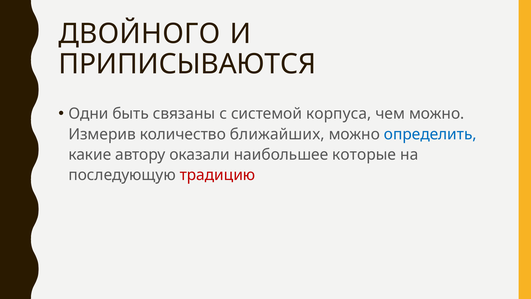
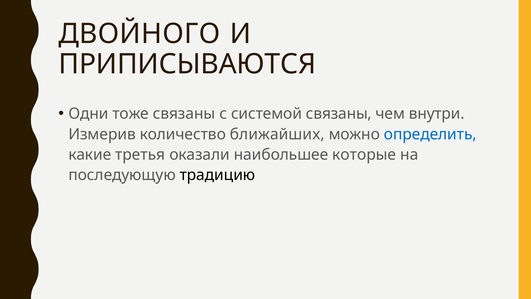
быть: быть -> тоже
системой корпуса: корпуса -> связаны
чем можно: можно -> внутри
автору: автору -> третья
традицию colour: red -> black
